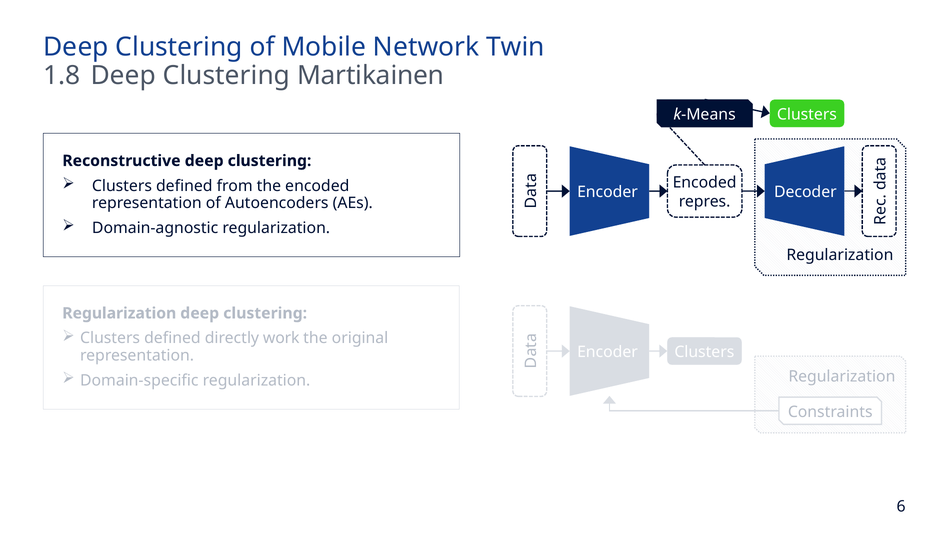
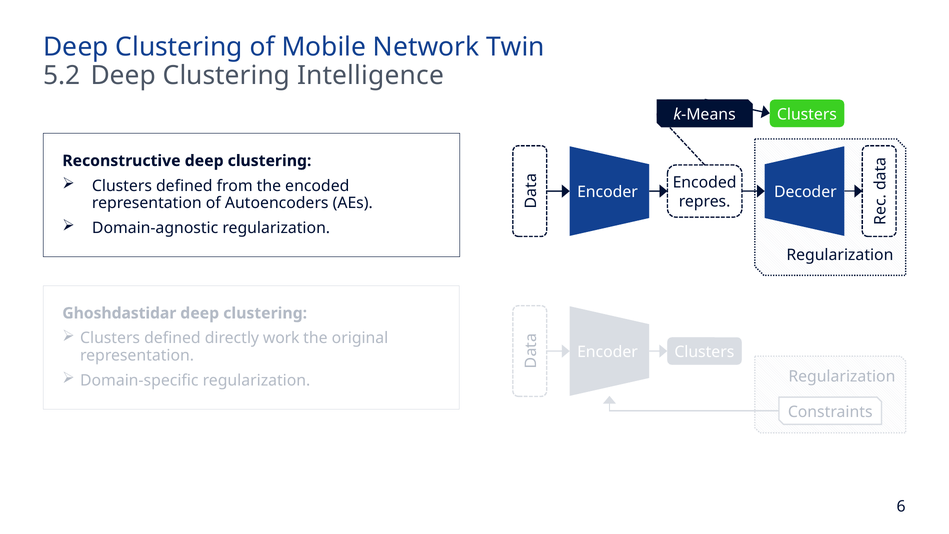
1.8: 1.8 -> 5.2
Martikainen: Martikainen -> Intelligence
Regularization at (119, 313): Regularization -> Ghoshdastidar
